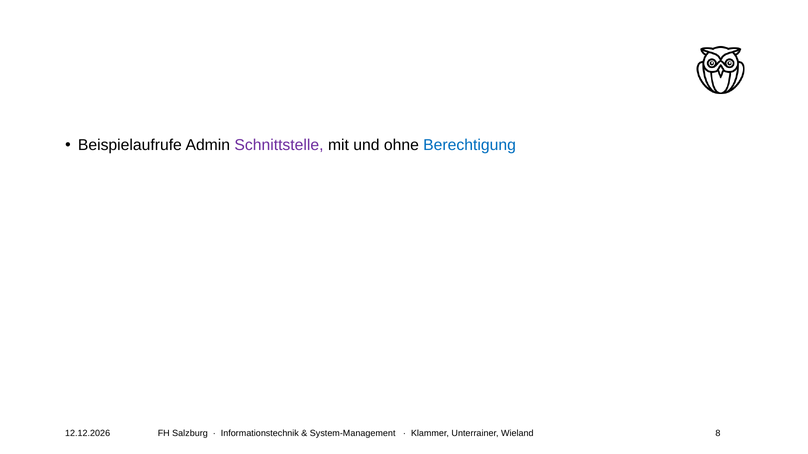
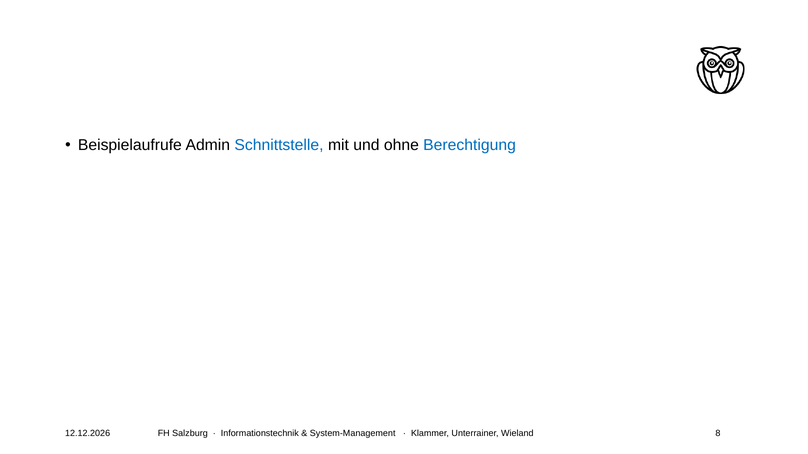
Schnittstelle colour: purple -> blue
